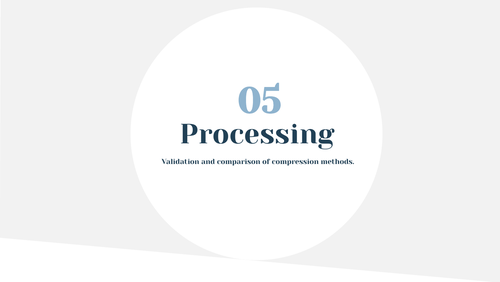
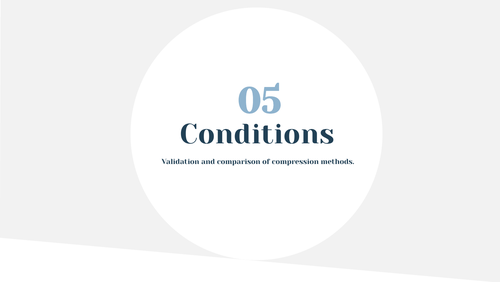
Processing: Processing -> Conditions
